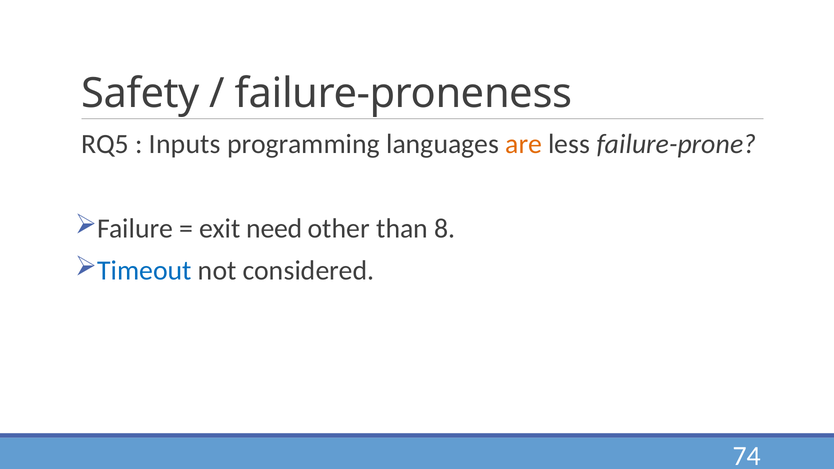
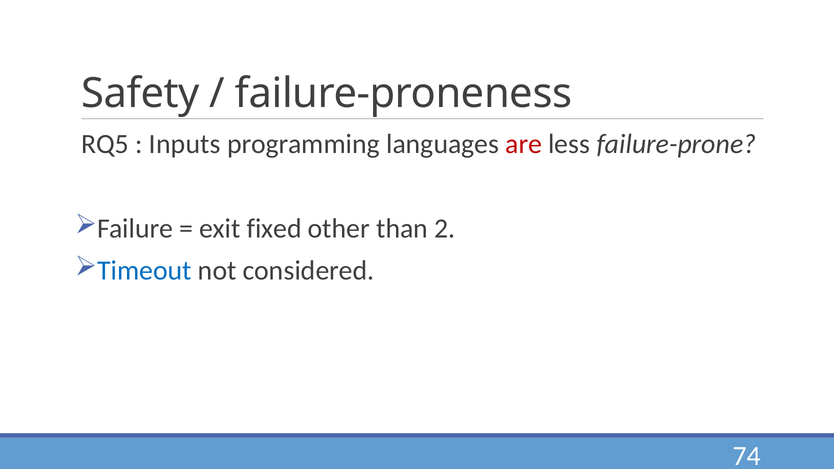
are colour: orange -> red
need: need -> fixed
8: 8 -> 2
